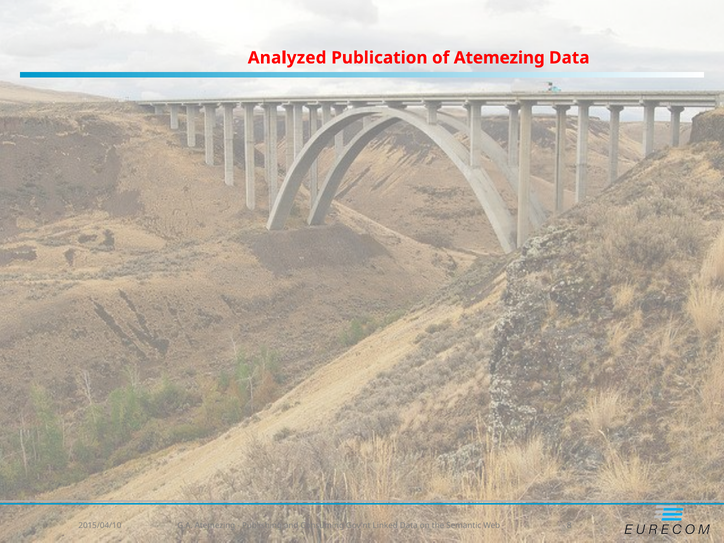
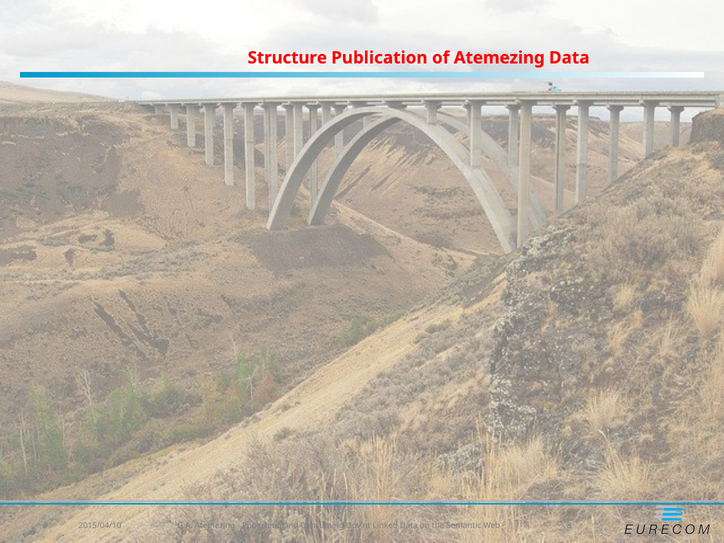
Analyzed: Analyzed -> Structure
